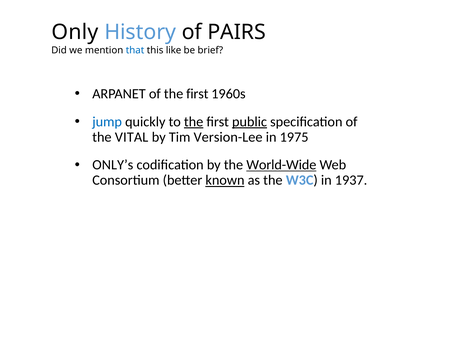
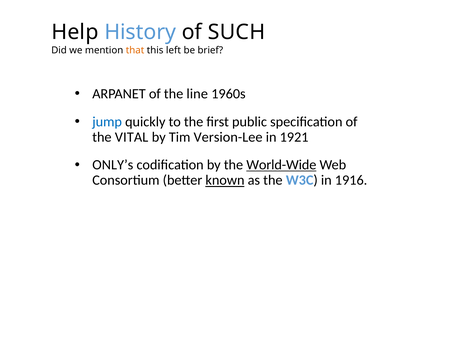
Only: Only -> Help
PAIRS: PAIRS -> SUCH
that colour: blue -> orange
like: like -> left
of the first: first -> line
the at (194, 122) underline: present -> none
public underline: present -> none
1975: 1975 -> 1921
1937: 1937 -> 1916
